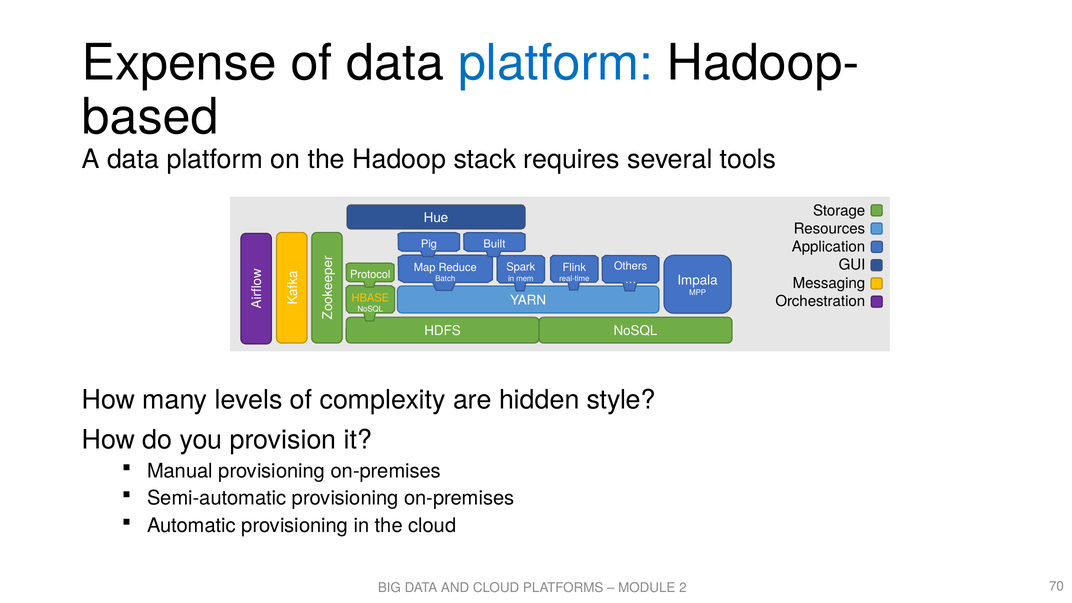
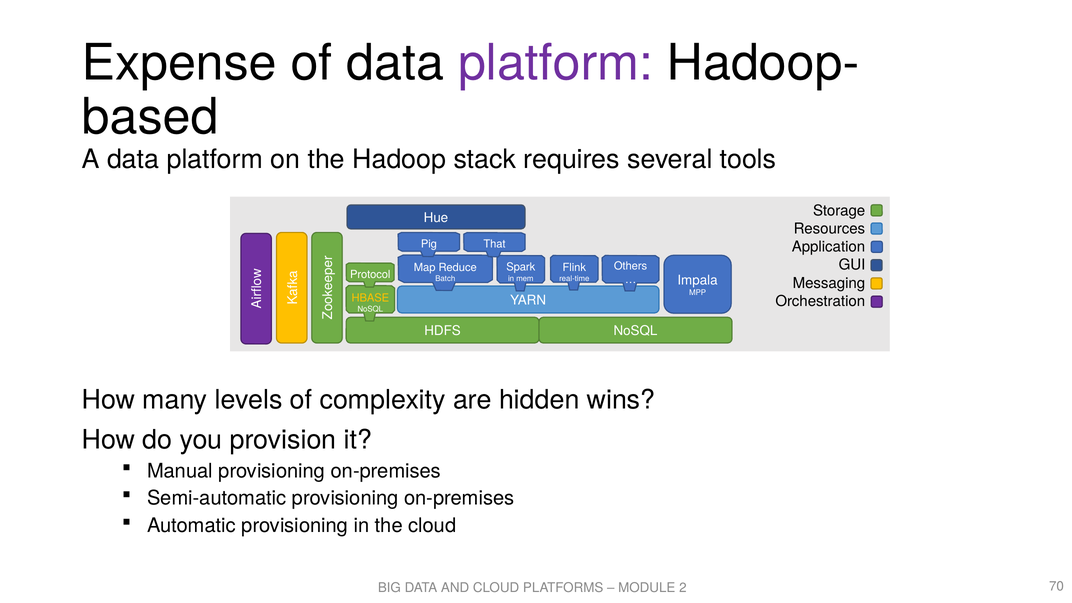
platform at (556, 63) colour: blue -> purple
Built: Built -> That
style: style -> wins
